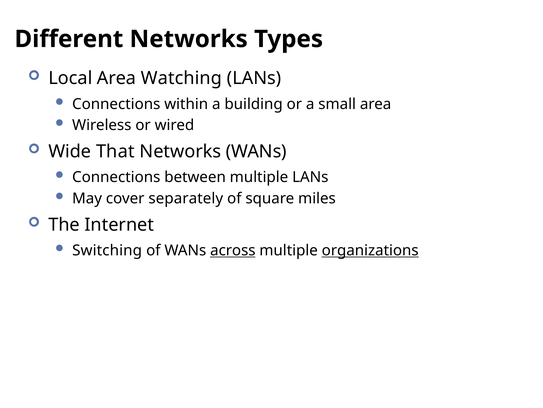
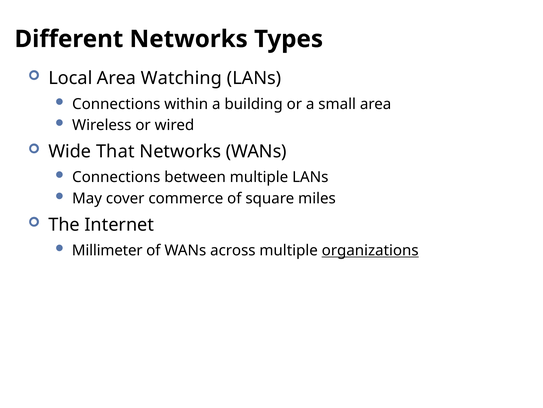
separately: separately -> commerce
Switching: Switching -> Millimeter
across underline: present -> none
